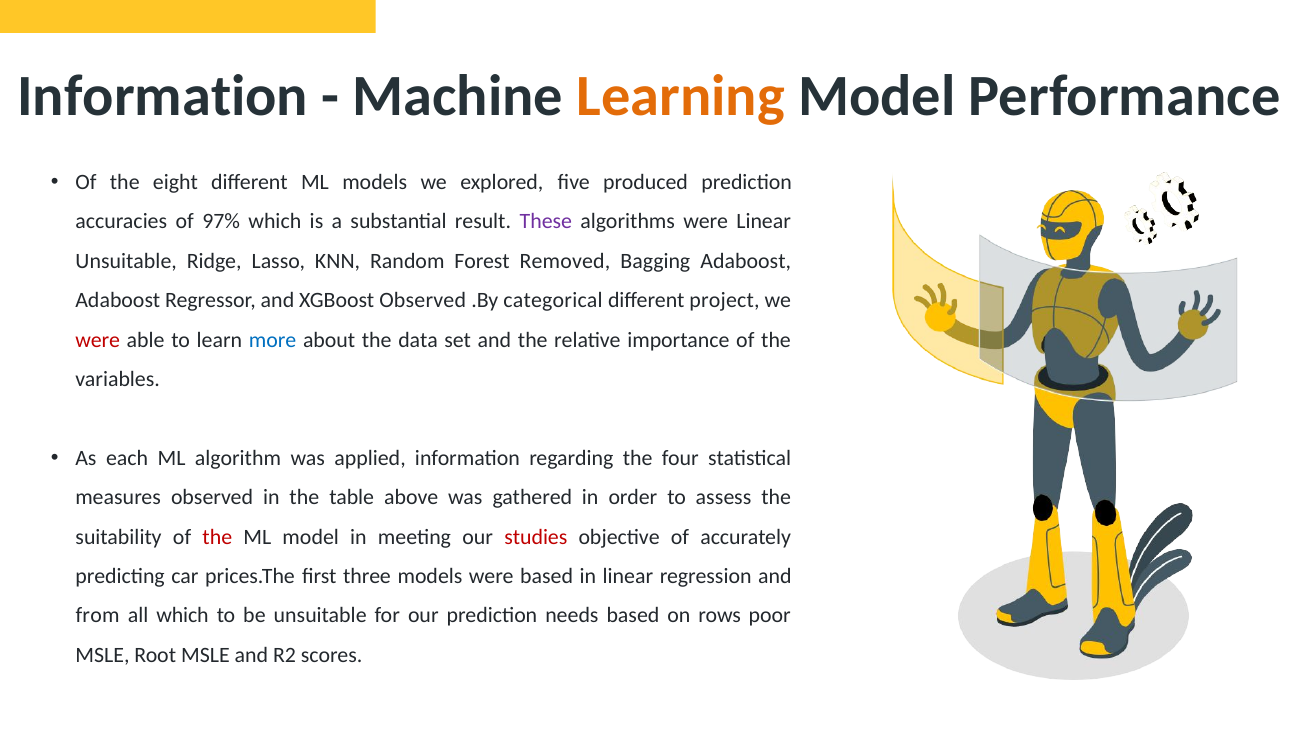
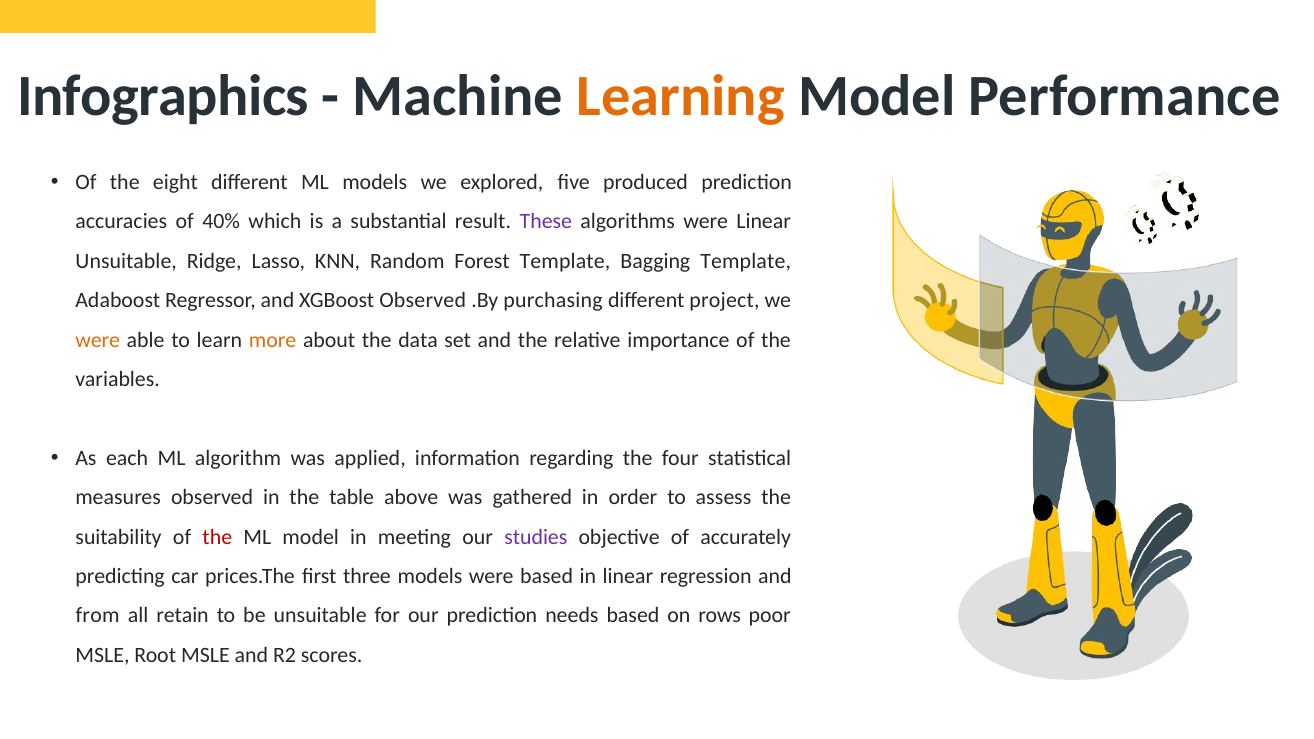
Information at (163, 96): Information -> Infographics
97%: 97% -> 40%
Forest Removed: Removed -> Template
Bagging Adaboost: Adaboost -> Template
categorical: categorical -> purchasing
were at (98, 340) colour: red -> orange
more colour: blue -> orange
studies colour: red -> purple
all which: which -> retain
